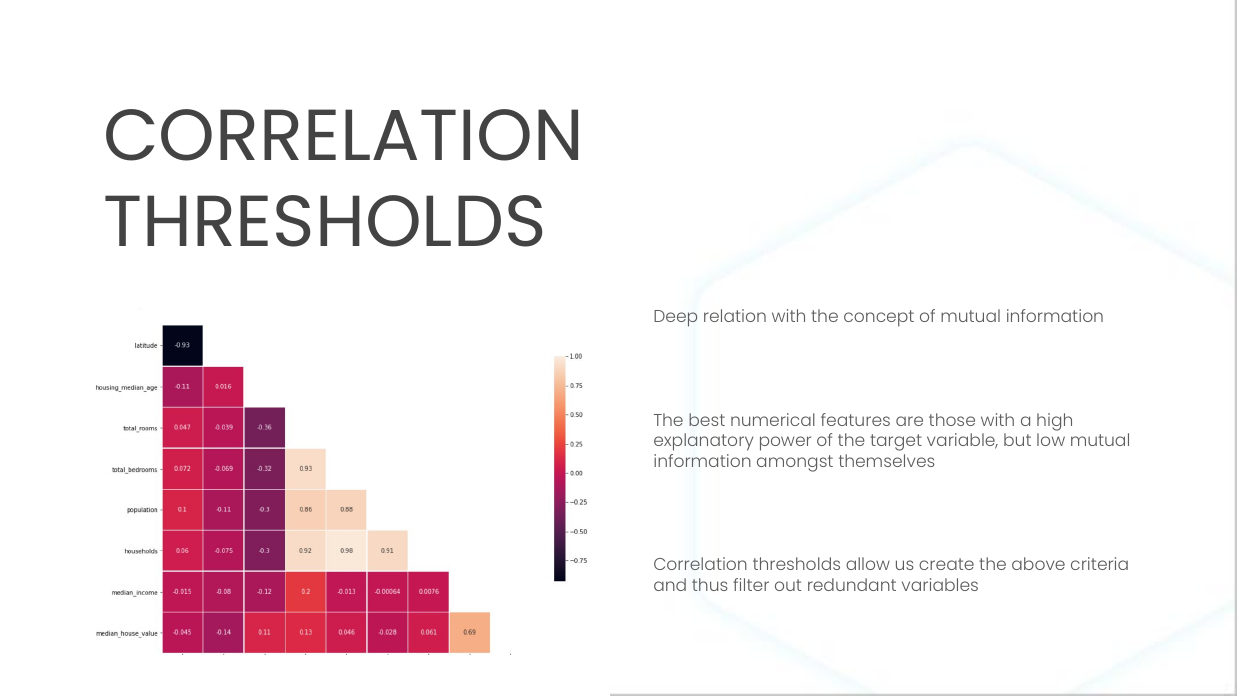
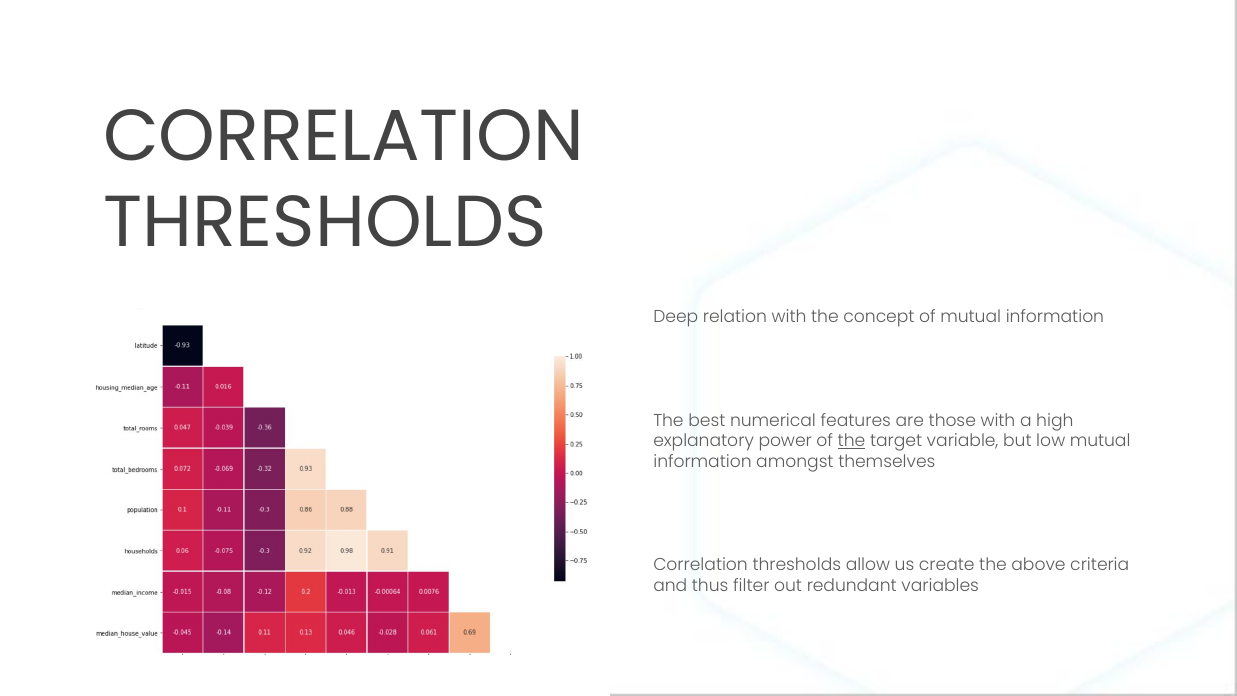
the at (852, 441) underline: none -> present
